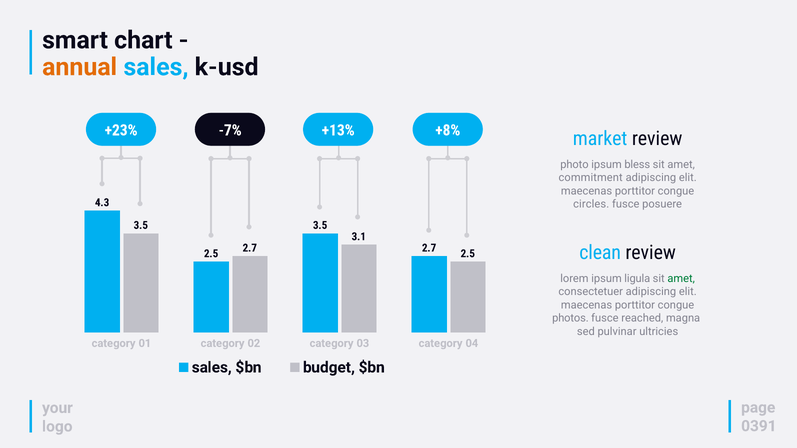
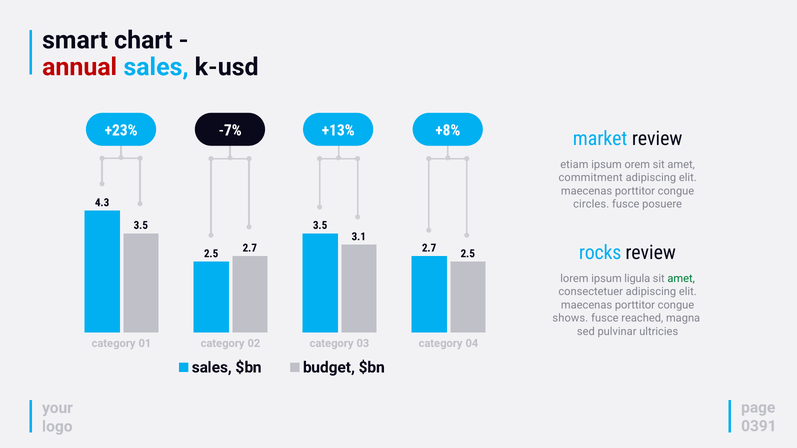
annual colour: orange -> red
photo: photo -> etiam
bless: bless -> orem
clean: clean -> rocks
photos: photos -> shows
